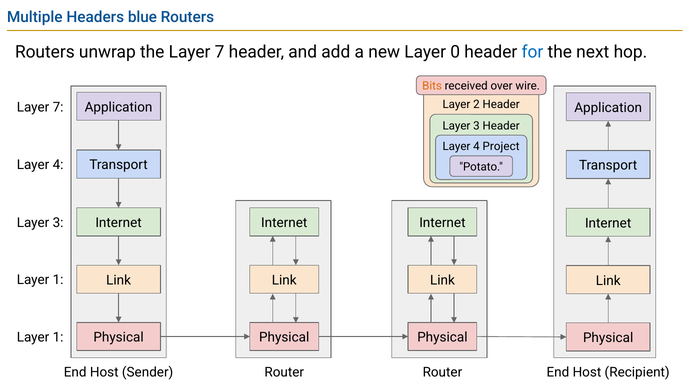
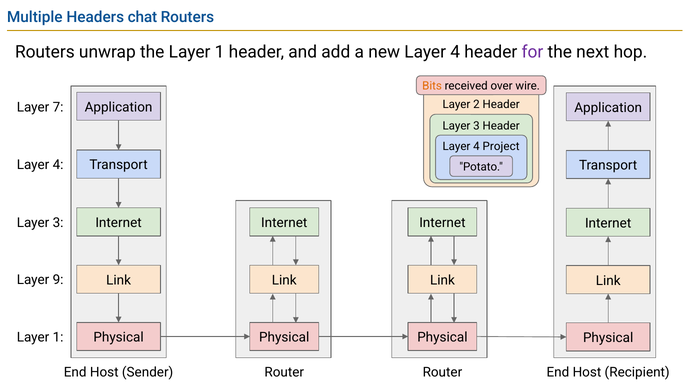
blue: blue -> chat
the Layer 7: 7 -> 1
new Layer 0: 0 -> 4
for colour: blue -> purple
1 at (58, 280): 1 -> 9
